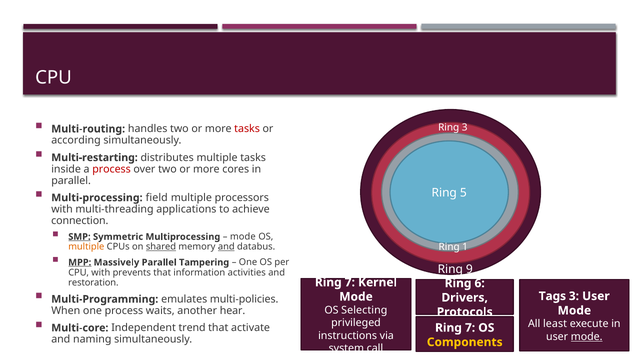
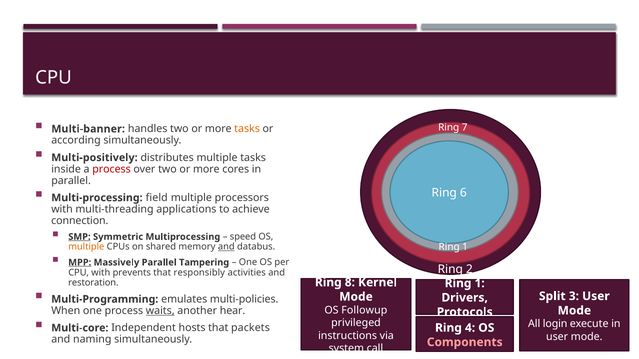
Multi-routing: Multi-routing -> Multi-banner
tasks at (247, 129) colour: red -> orange
Ring 3: 3 -> 7
Multi-restarting: Multi-restarting -> Multi-positively
5: 5 -> 6
mode at (243, 237): mode -> speed
shared underline: present -> none
9: 9 -> 2
information: information -> responsibly
7 at (350, 283): 7 -> 8
6 at (480, 284): 6 -> 1
Tags: Tags -> Split
Selecting: Selecting -> Followup
waits underline: none -> present
least: least -> login
trend: trend -> hosts
activate: activate -> packets
7 at (470, 328): 7 -> 4
mode at (587, 337) underline: present -> none
Components colour: yellow -> pink
